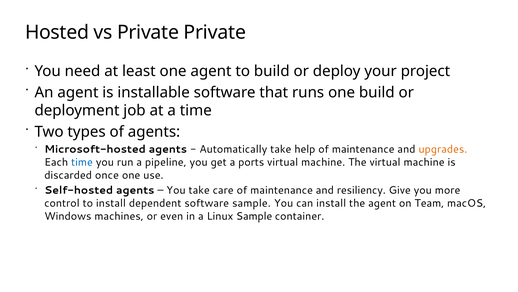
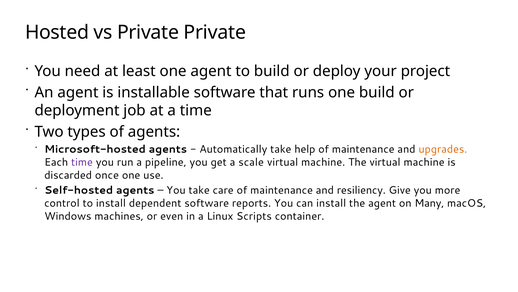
time at (82, 162) colour: blue -> purple
ports: ports -> scale
software sample: sample -> reports
Team: Team -> Many
Linux Sample: Sample -> Scripts
